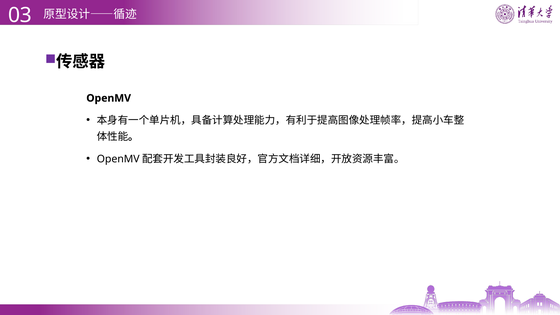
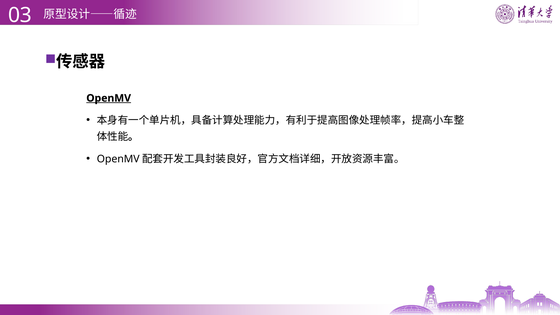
OpenMV underline: none -> present
